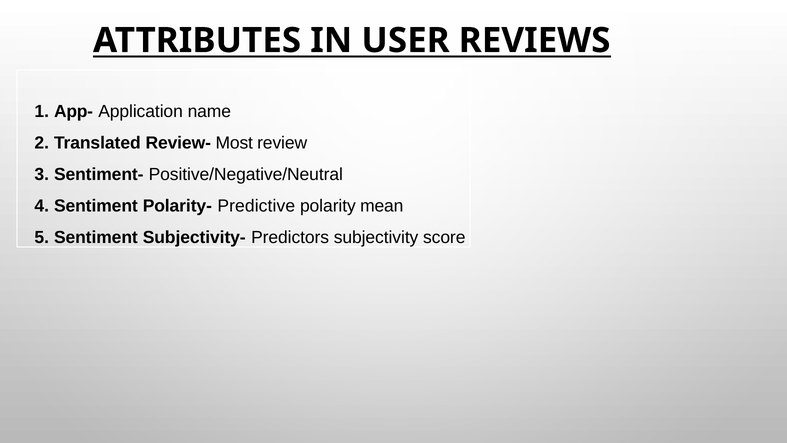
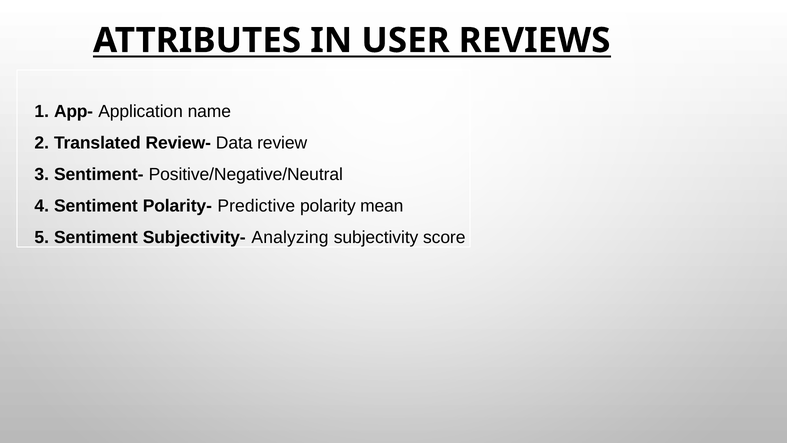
Most: Most -> Data
Predictors: Predictors -> Analyzing
